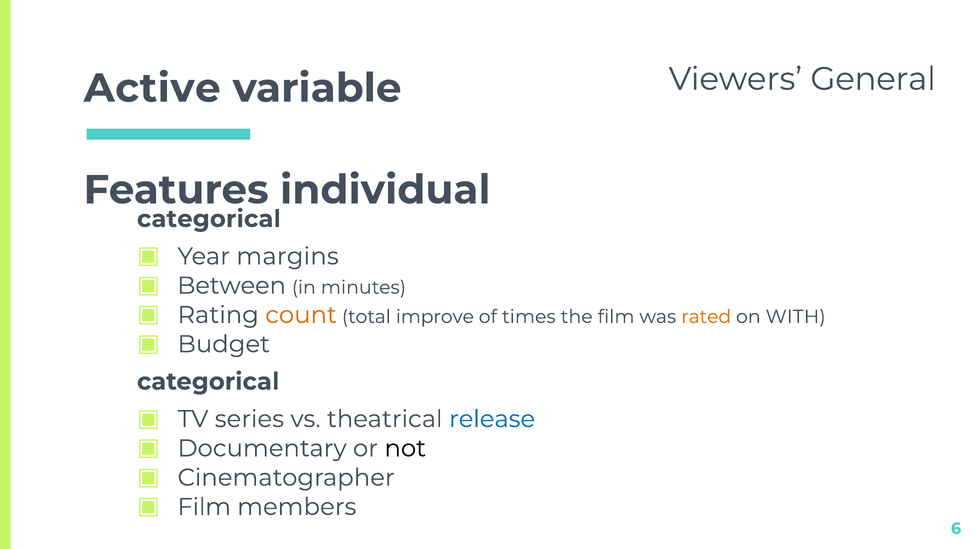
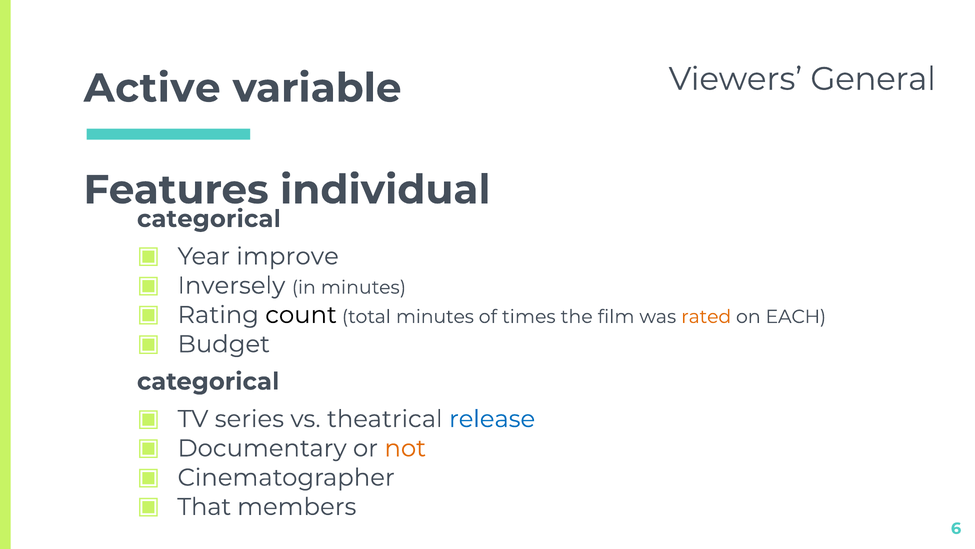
margins: margins -> improve
Between: Between -> Inversely
count colour: orange -> black
total improve: improve -> minutes
WITH: WITH -> EACH
not colour: black -> orange
Film at (204, 506): Film -> That
